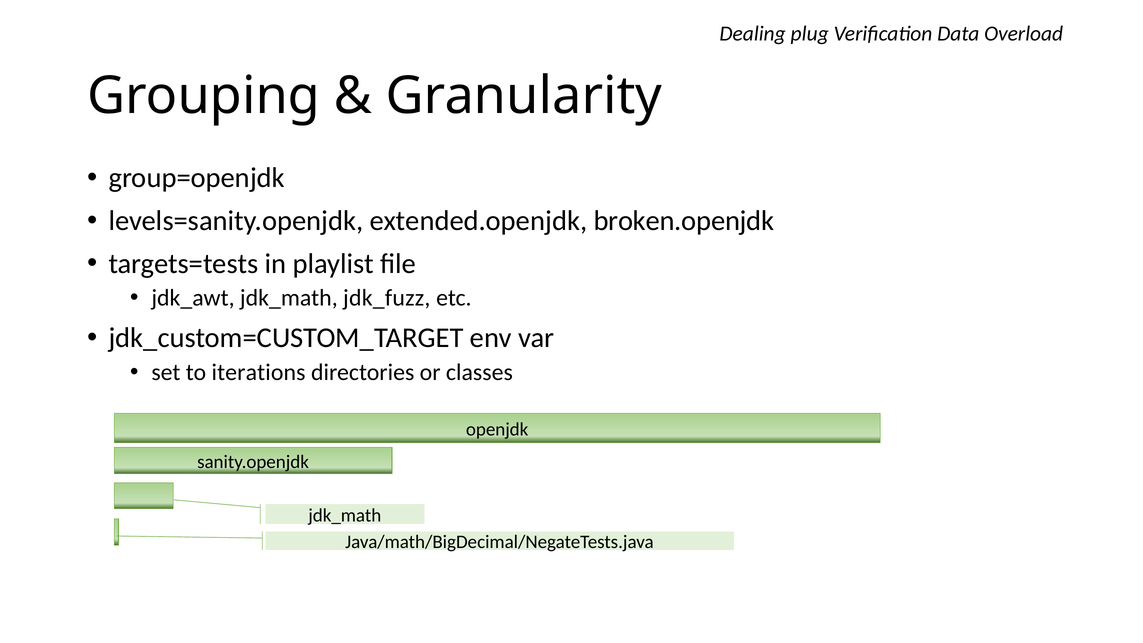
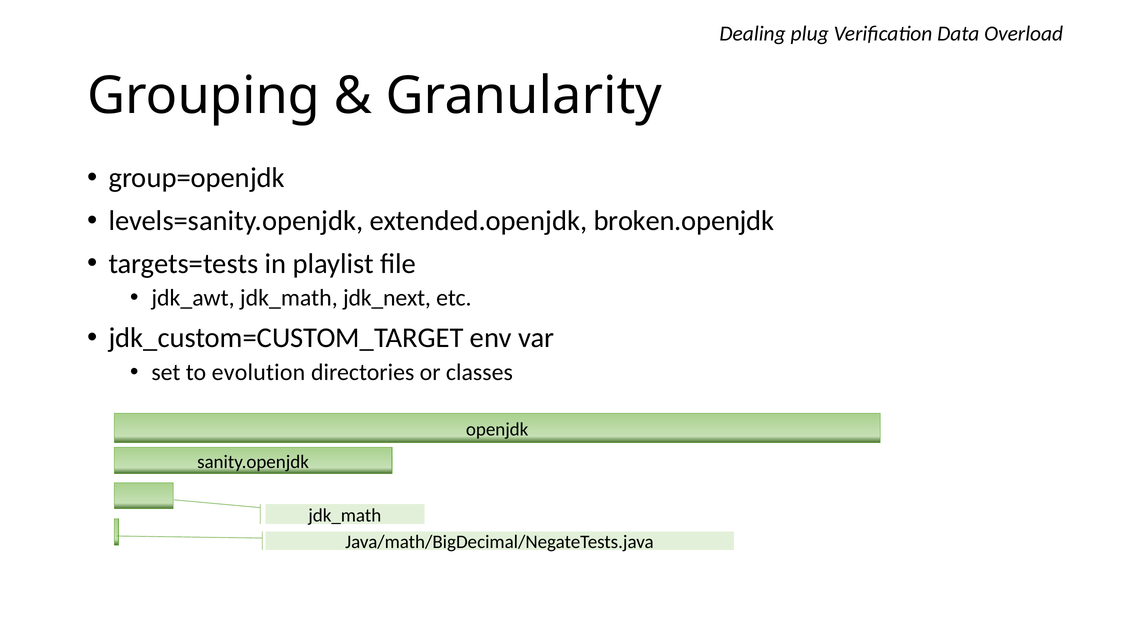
jdk_fuzz: jdk_fuzz -> jdk_next
iterations: iterations -> evolution
